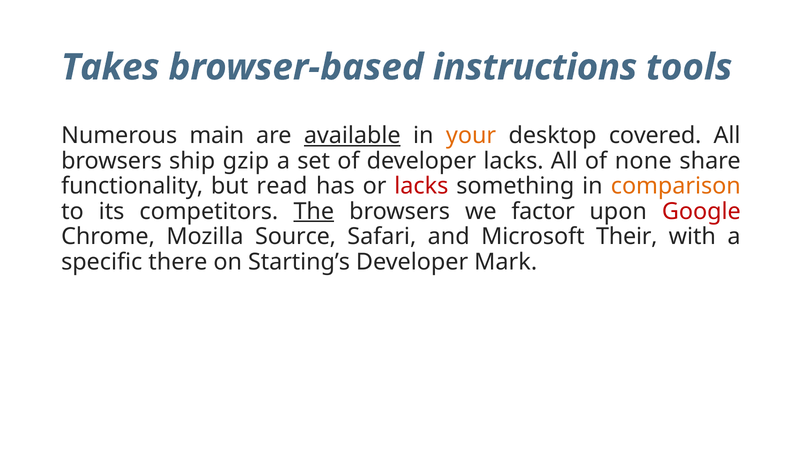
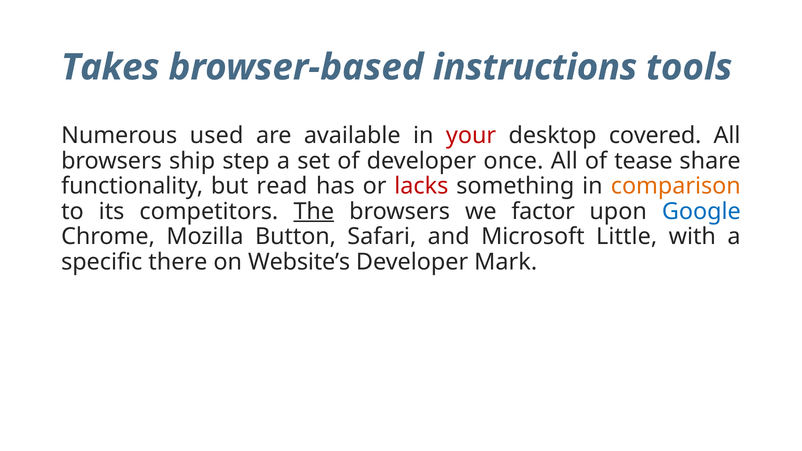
main: main -> used
available underline: present -> none
your colour: orange -> red
gzip: gzip -> step
developer lacks: lacks -> once
none: none -> tease
Google colour: red -> blue
Source: Source -> Button
Their: Their -> Little
Starting’s: Starting’s -> Website’s
